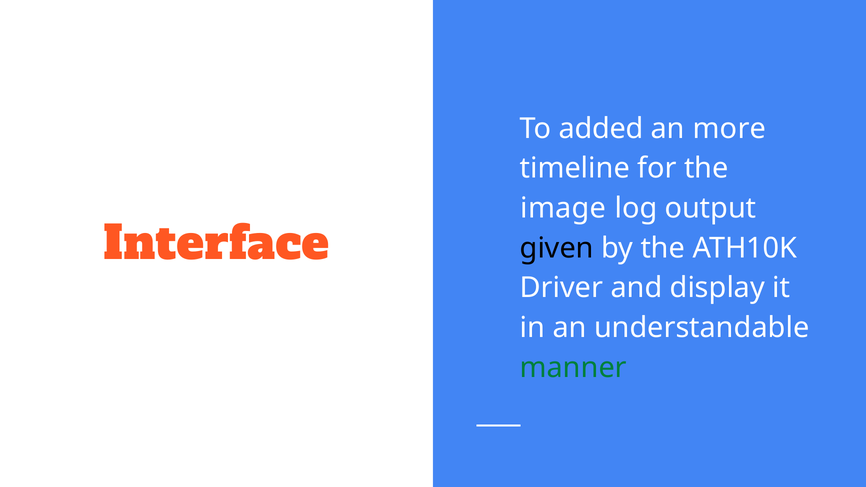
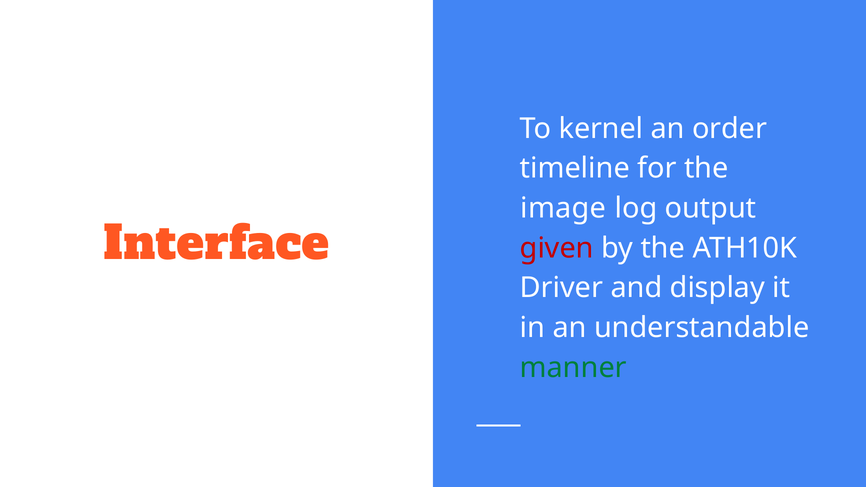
added: added -> kernel
more: more -> order
given colour: black -> red
